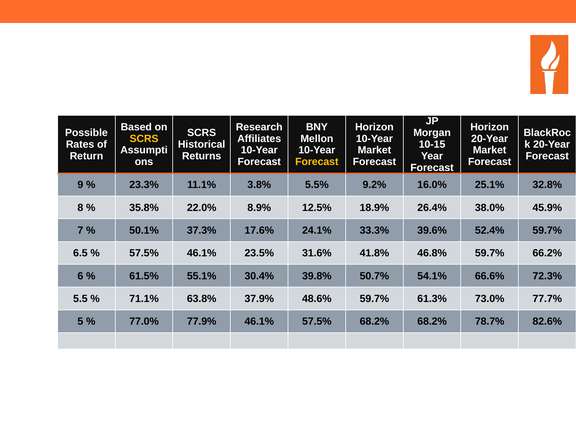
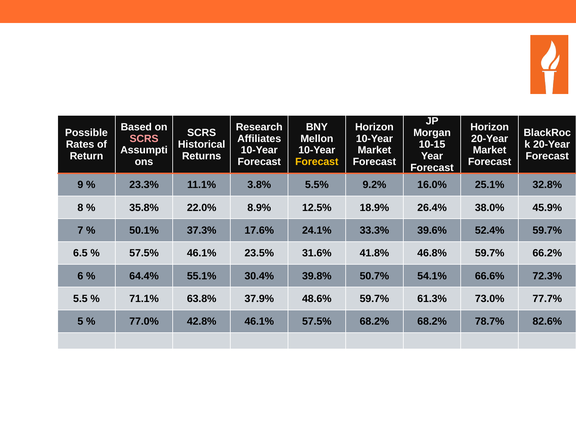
SCRS at (144, 139) colour: yellow -> pink
61.5%: 61.5% -> 64.4%
77.9%: 77.9% -> 42.8%
